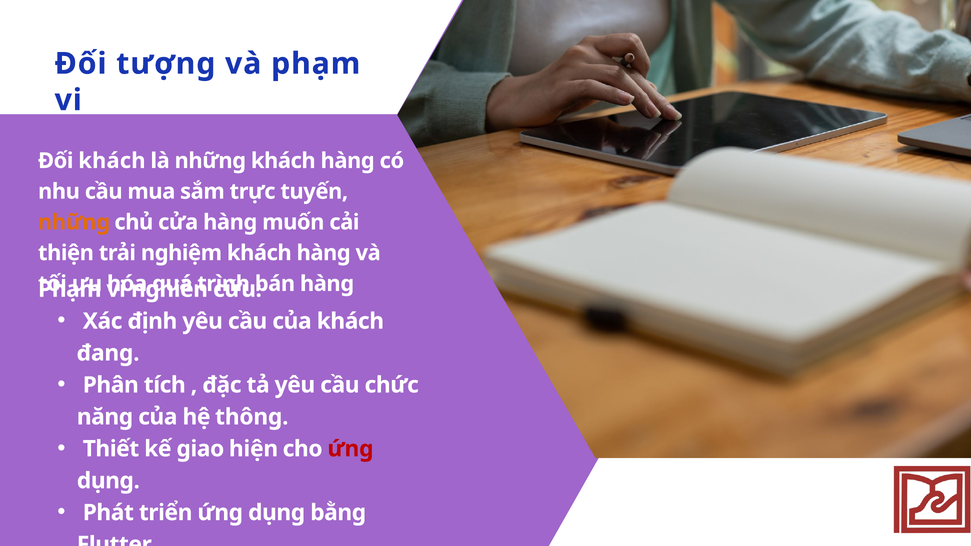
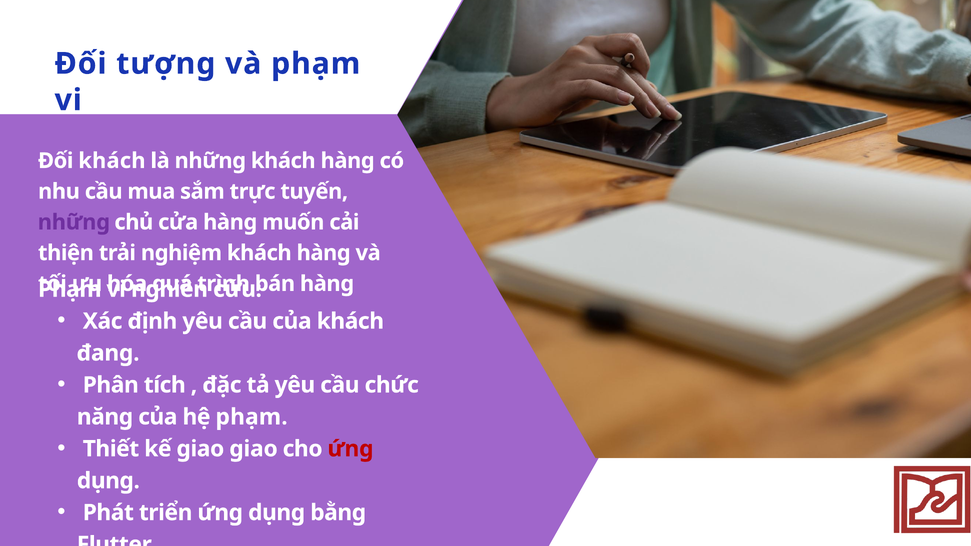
những at (74, 222) colour: orange -> purple
hệ thông: thông -> phạm
giao hiện: hiện -> giao
